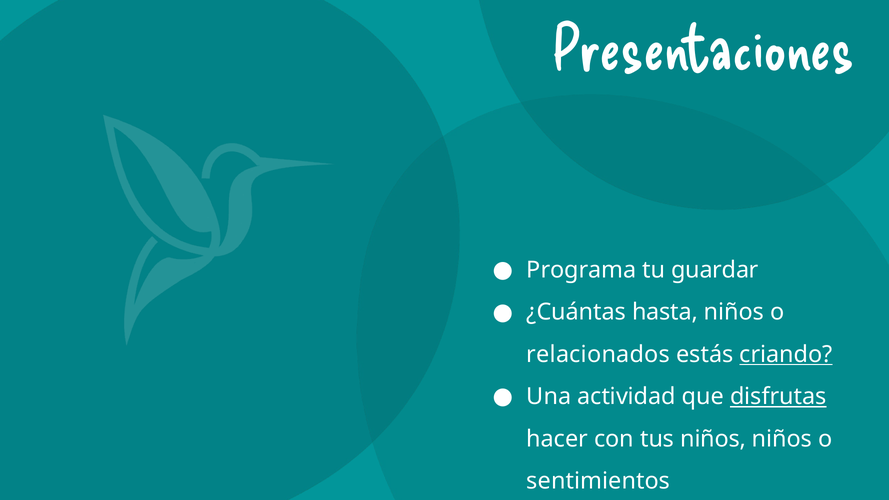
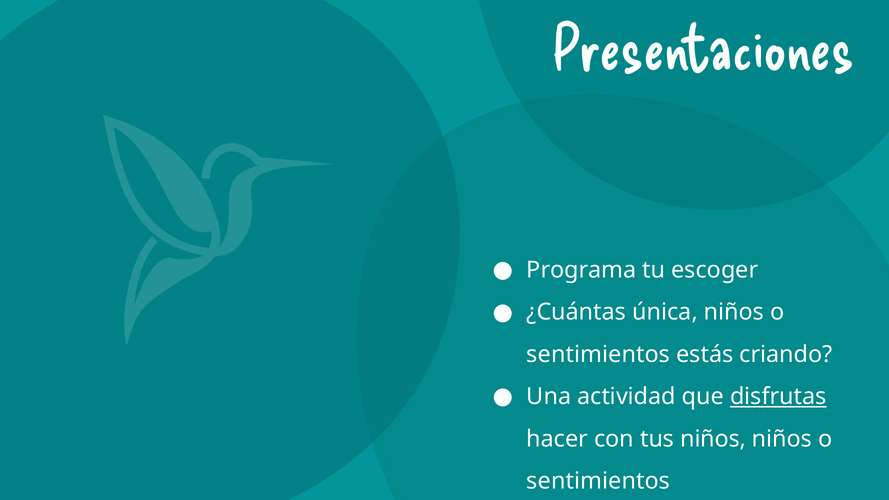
guardar: guardar -> escoger
hasta: hasta -> única
relacionados at (598, 354): relacionados -> sentimientos
criando underline: present -> none
